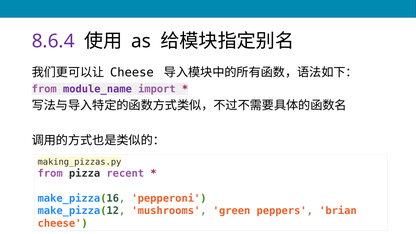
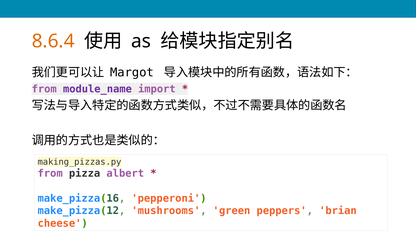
8.6.4 colour: purple -> orange
Cheese at (132, 73): Cheese -> Margot
recent: recent -> albert
